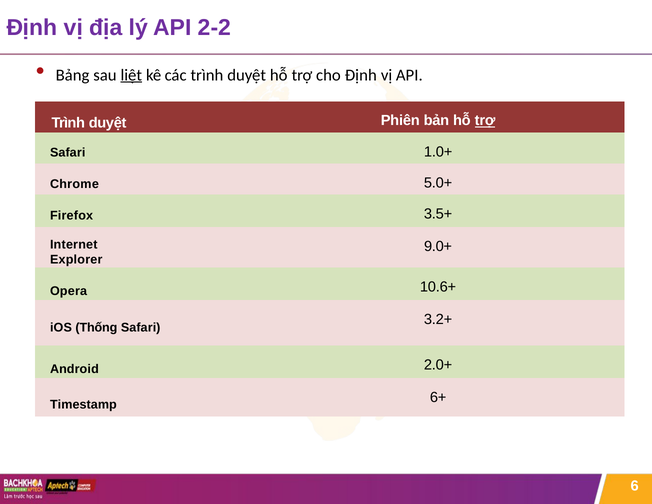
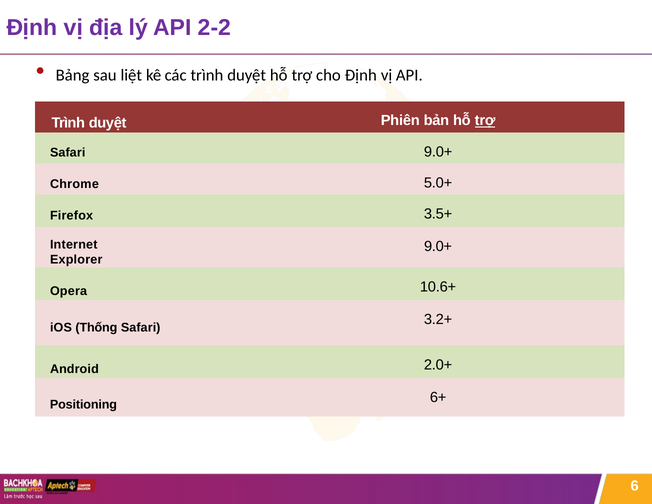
liệt underline: present -> none
Safari 1.0+: 1.0+ -> 9.0+
Timestamp: Timestamp -> Positioning
